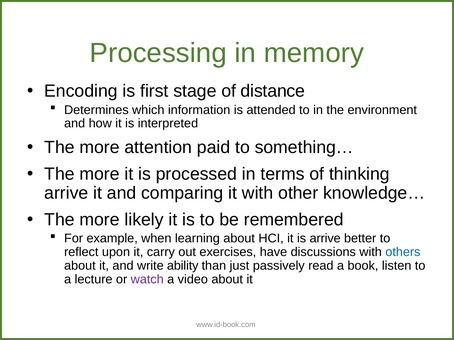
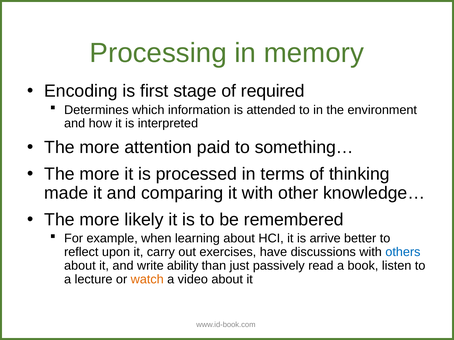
distance: distance -> required
arrive at (66, 193): arrive -> made
watch colour: purple -> orange
